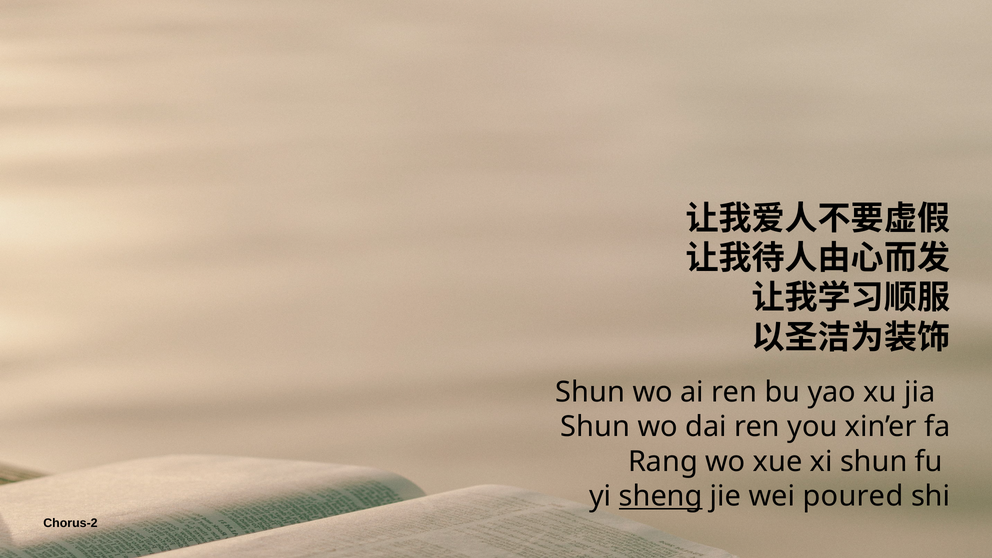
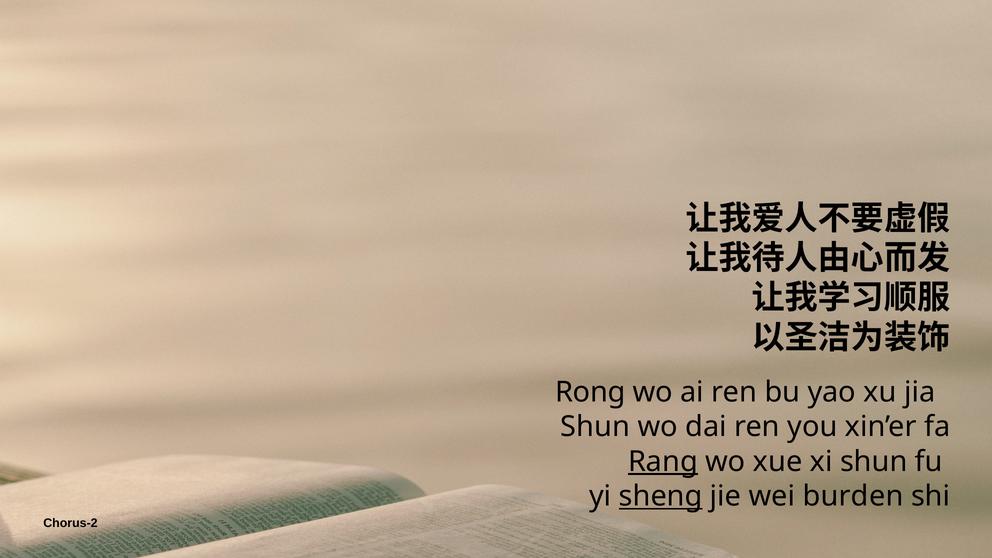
Shun at (590, 392): Shun -> Rong
Rang underline: none -> present
poured: poured -> burden
